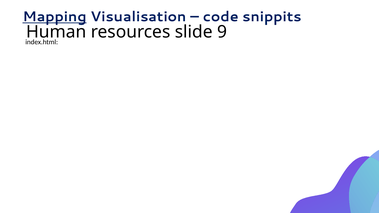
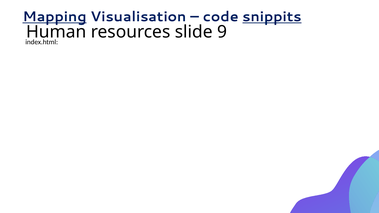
snippits underline: none -> present
